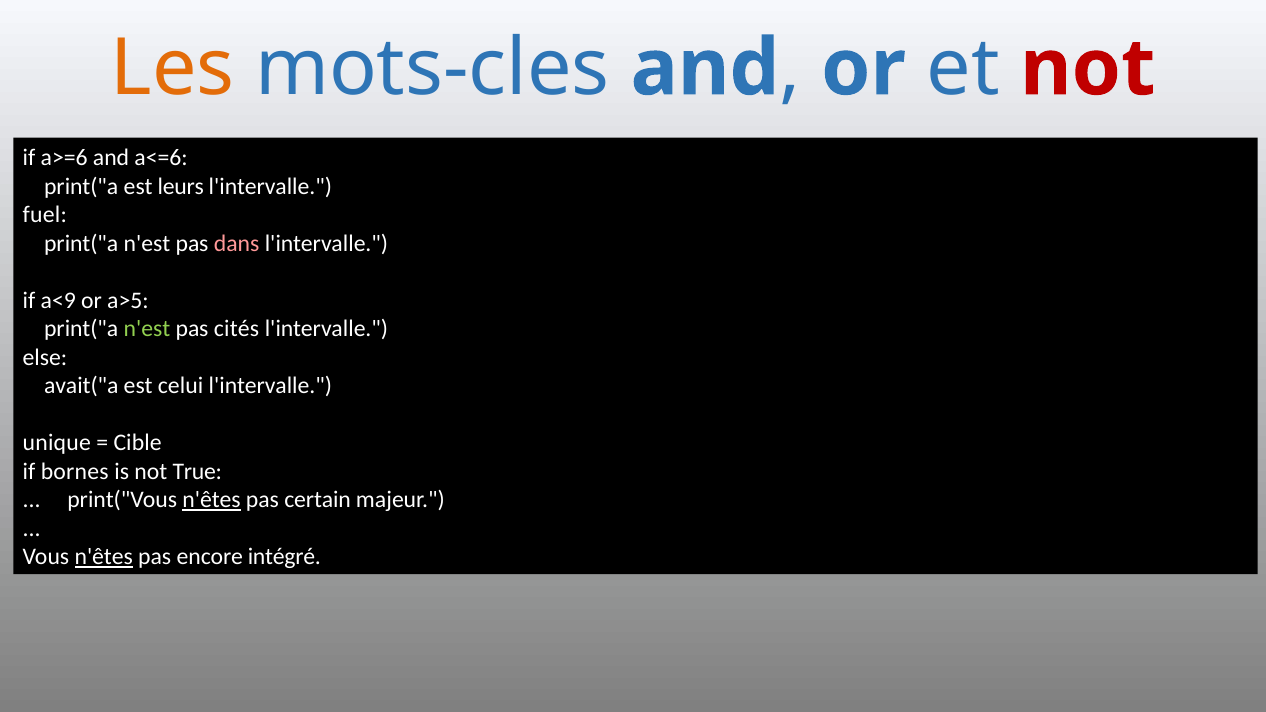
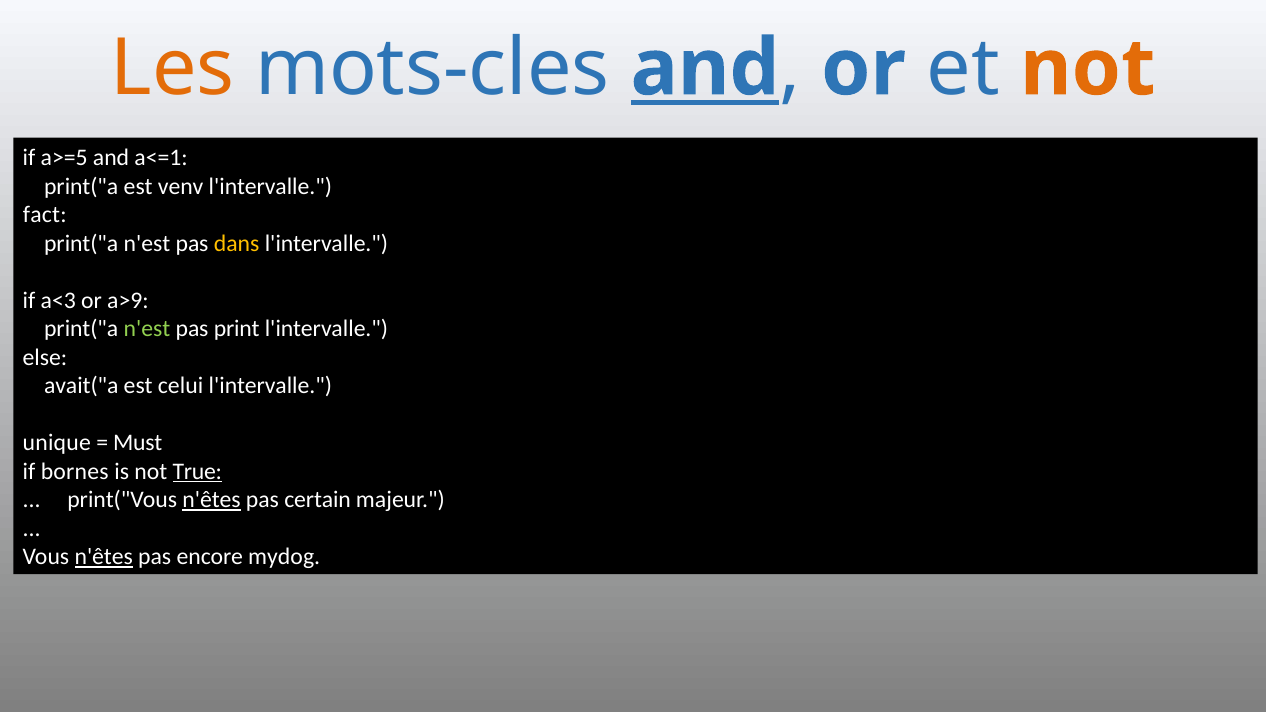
and at (705, 68) underline: none -> present
not at (1088, 68) colour: red -> orange
a>=6: a>=6 -> a>=5
a<=6: a<=6 -> a<=1
leurs: leurs -> venv
fuel: fuel -> fact
dans colour: pink -> yellow
a<9: a<9 -> a<3
a>5: a>5 -> a>9
cités: cités -> print
Cible: Cible -> Must
True underline: none -> present
intégré: intégré -> mydog
